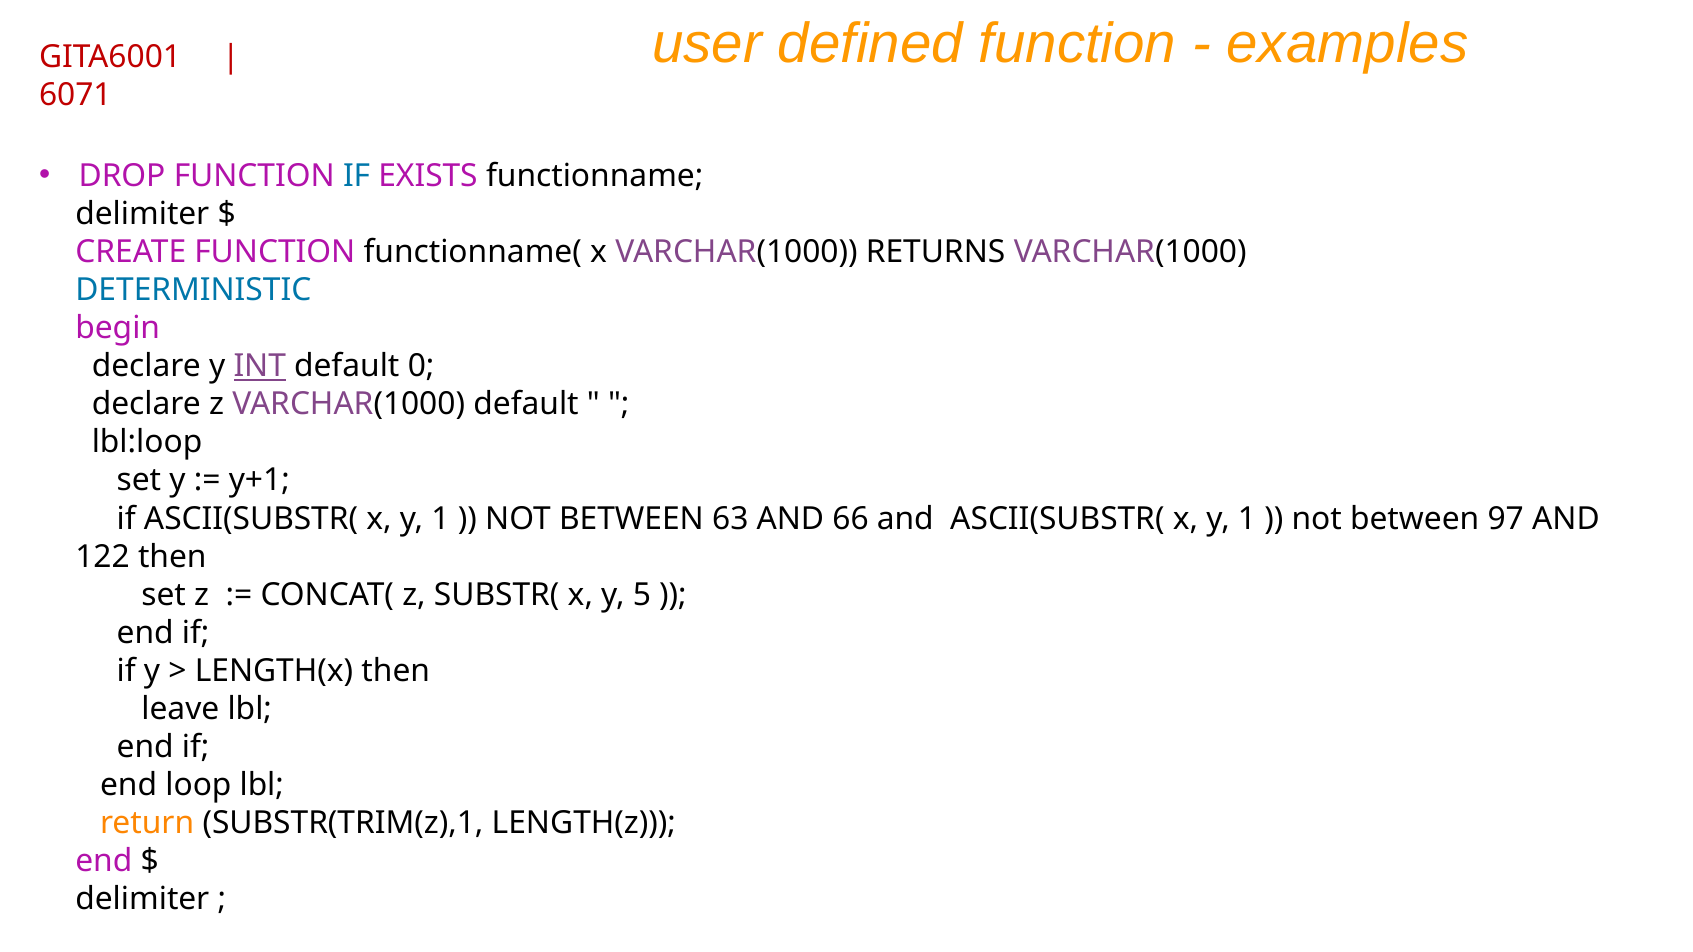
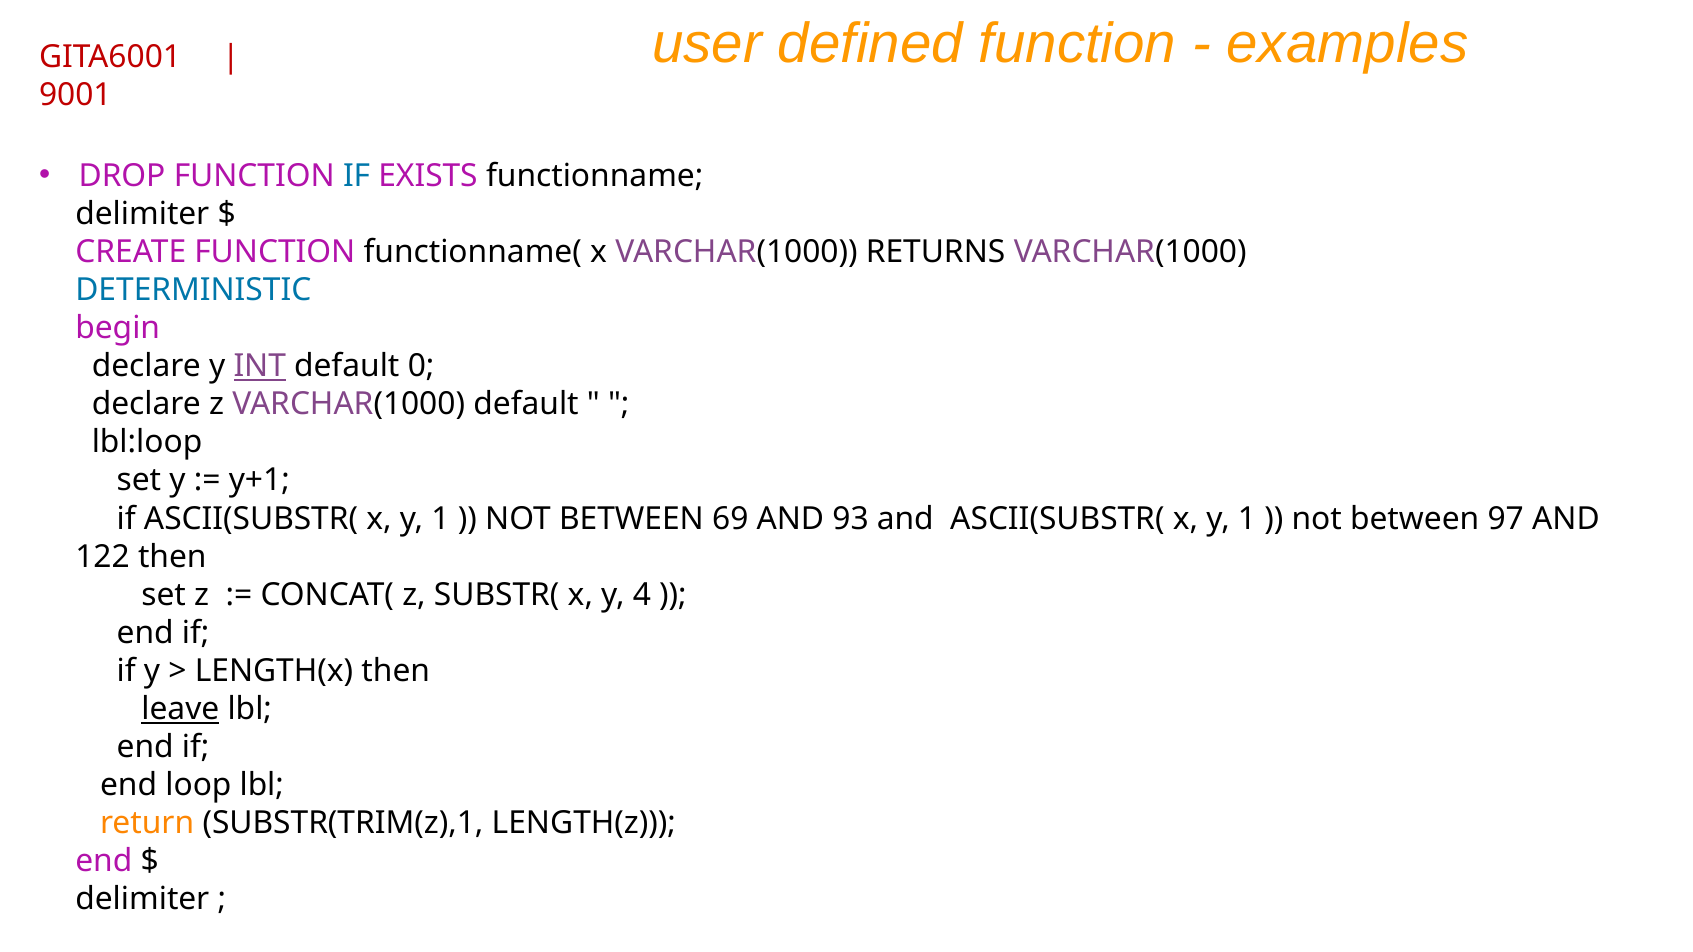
6071: 6071 -> 9001
63: 63 -> 69
66: 66 -> 93
5: 5 -> 4
leave underline: none -> present
